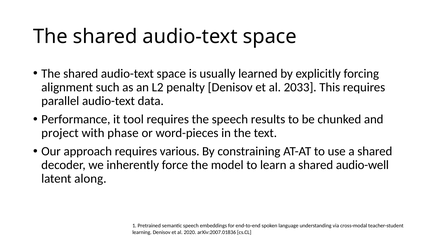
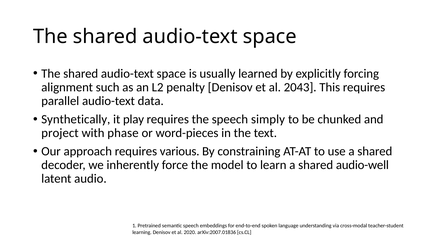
2033: 2033 -> 2043
Performance: Performance -> Synthetically
tool: tool -> play
results: results -> simply
along: along -> audio
